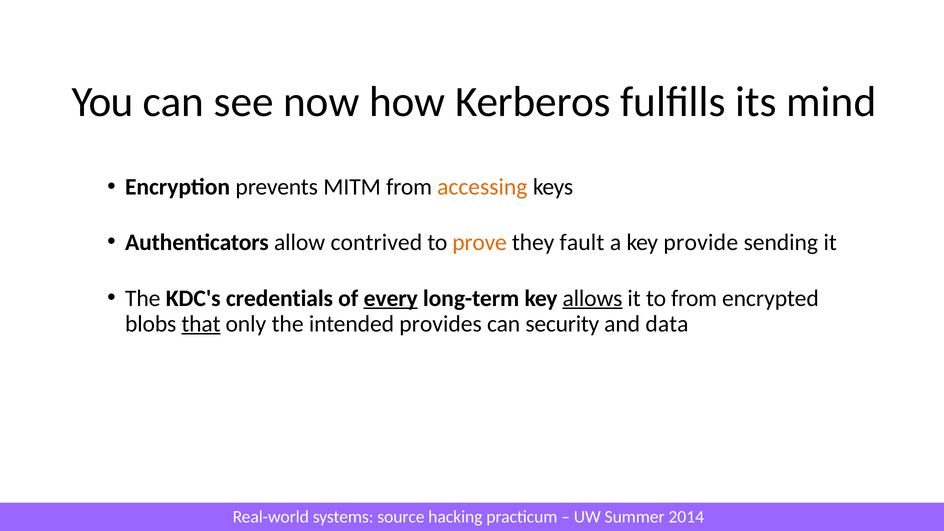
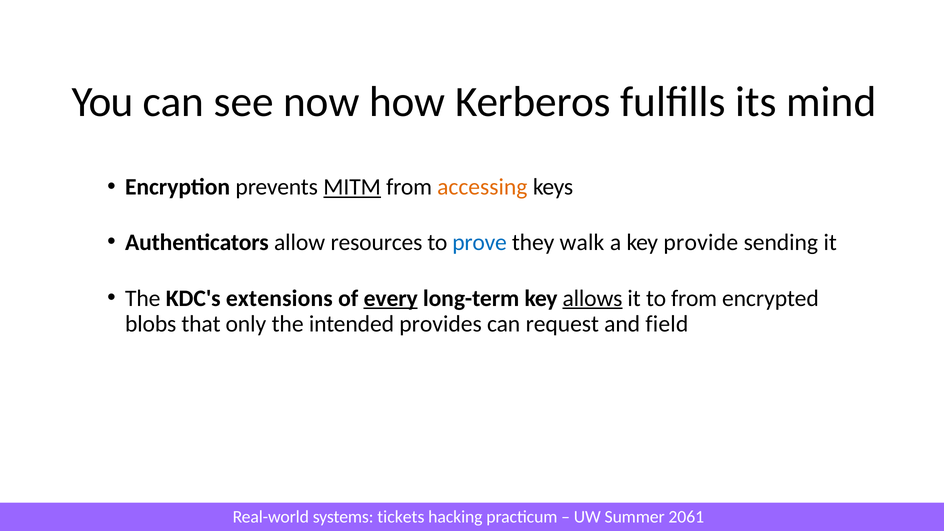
MITM underline: none -> present
contrived: contrived -> resources
prove colour: orange -> blue
fault: fault -> walk
credentials: credentials -> extensions
that underline: present -> none
security: security -> request
data: data -> field
source: source -> tickets
2014: 2014 -> 2061
